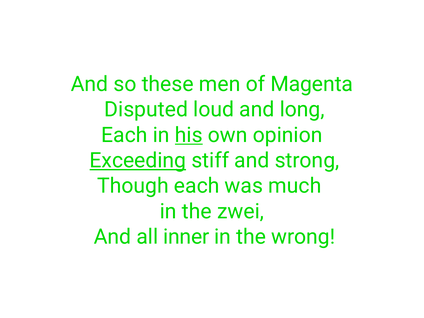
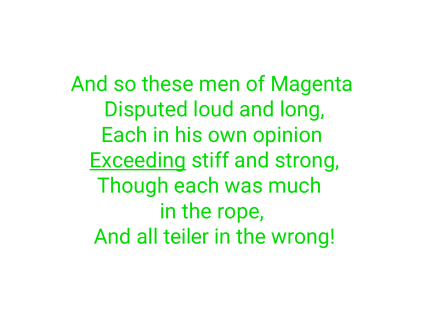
his underline: present -> none
zwei: zwei -> rope
inner: inner -> teiler
